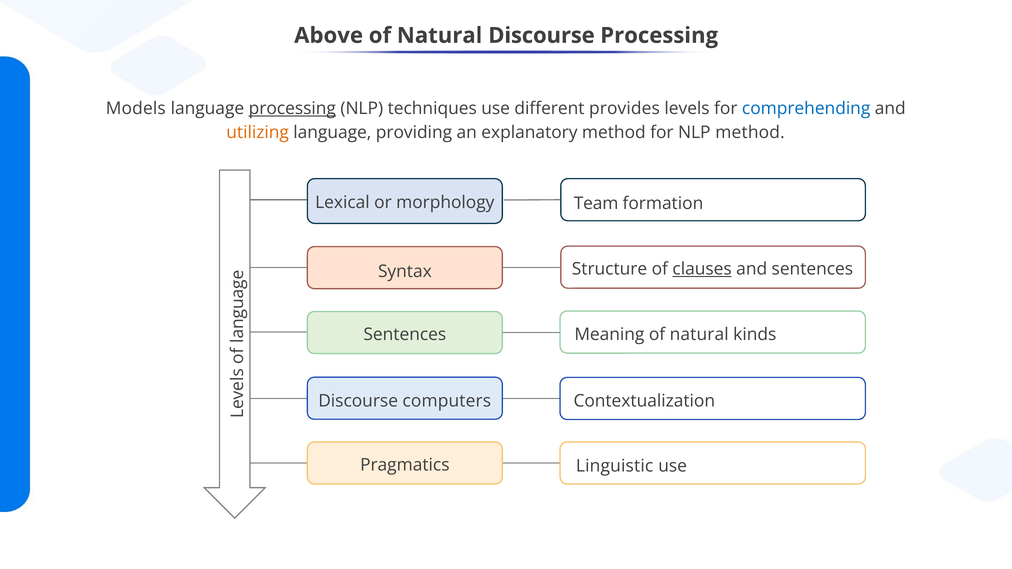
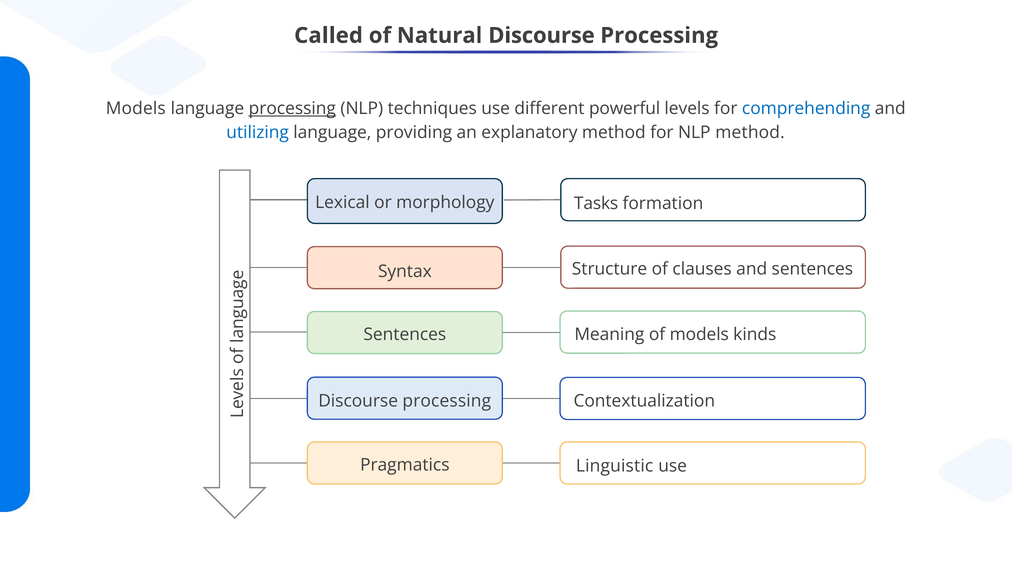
Above: Above -> Called
provides: provides -> powerful
utilizing colour: orange -> blue
Team: Team -> Tasks
clauses underline: present -> none
Meaning of natural: natural -> models
computers at (447, 401): computers -> processing
